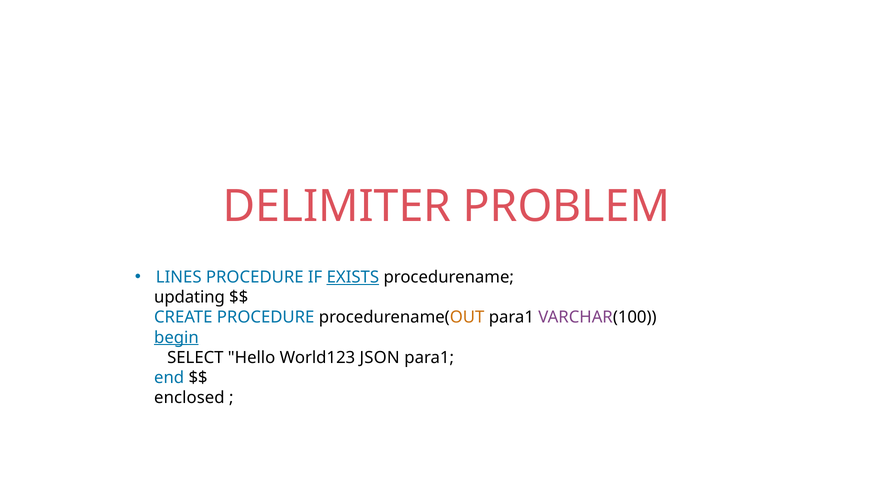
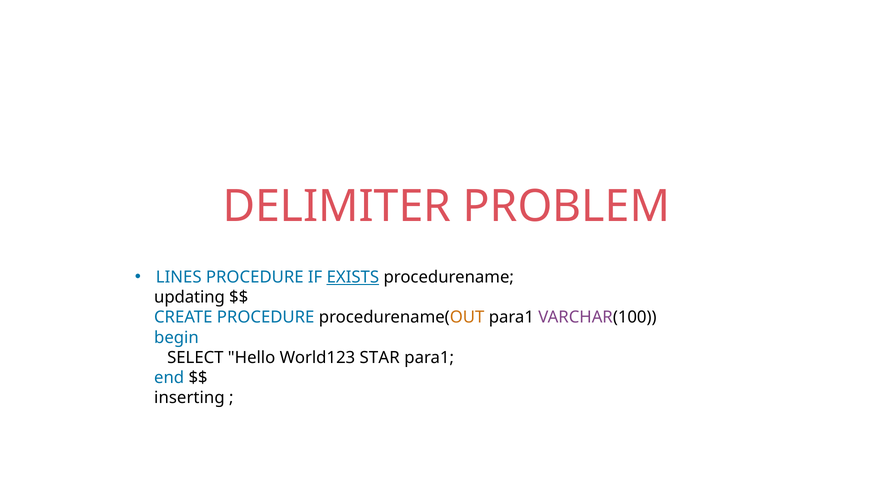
begin underline: present -> none
JSON: JSON -> STAR
enclosed: enclosed -> inserting
